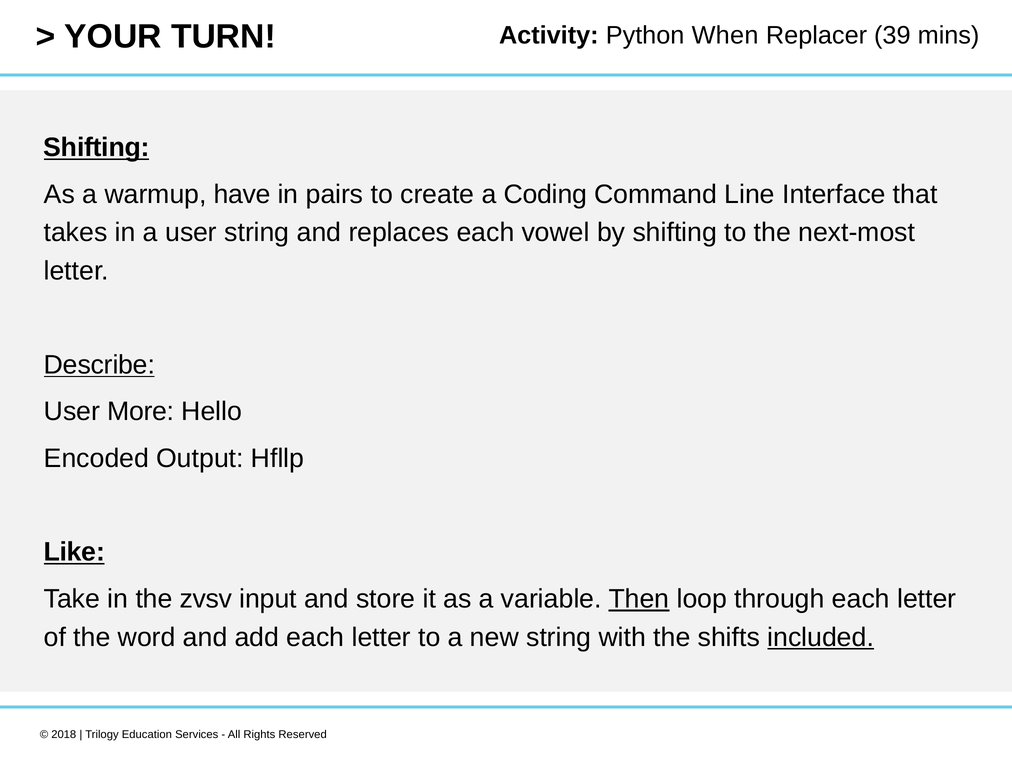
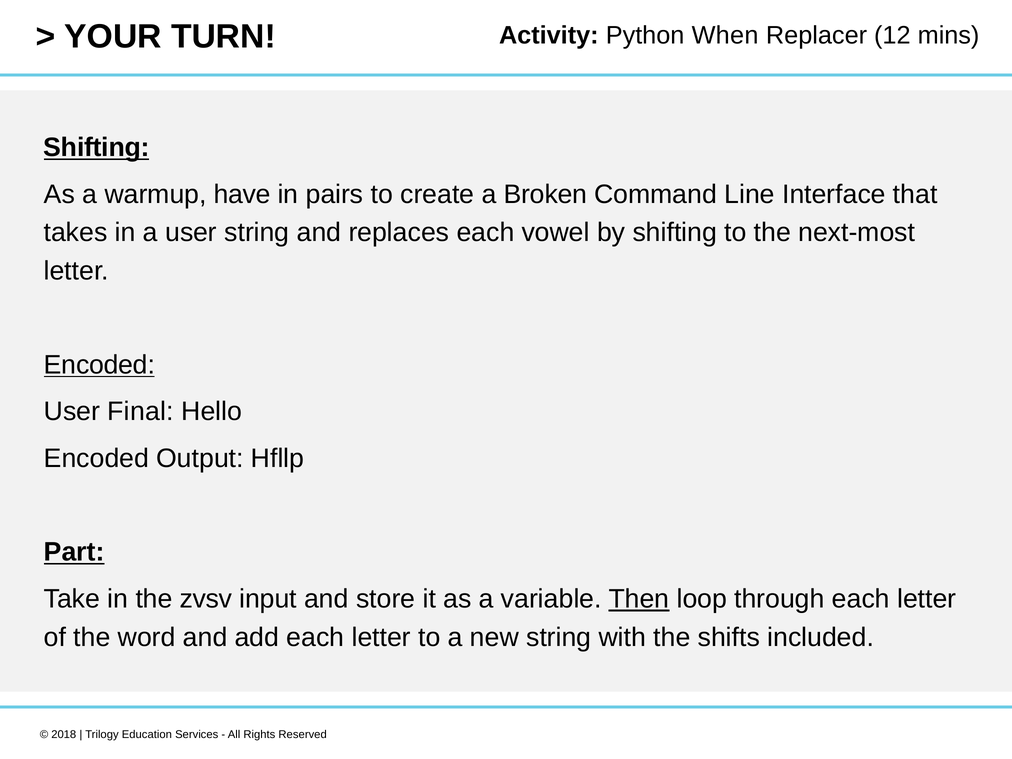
39: 39 -> 12
Coding: Coding -> Broken
Describe at (99, 365): Describe -> Encoded
More: More -> Final
Like: Like -> Part
included underline: present -> none
